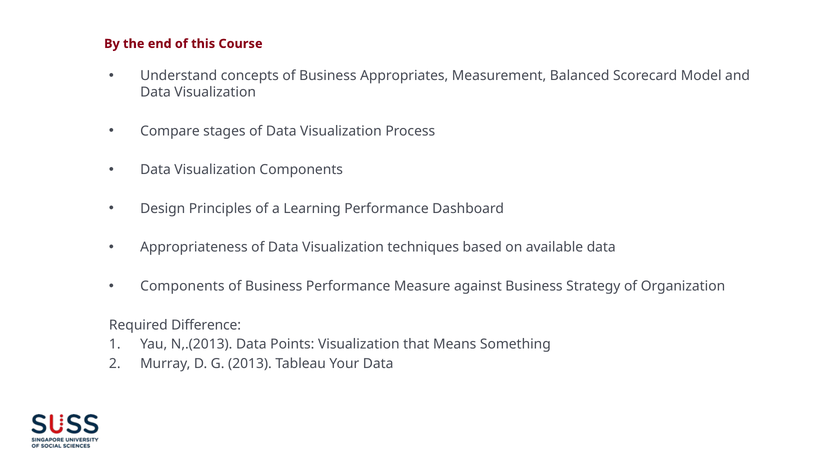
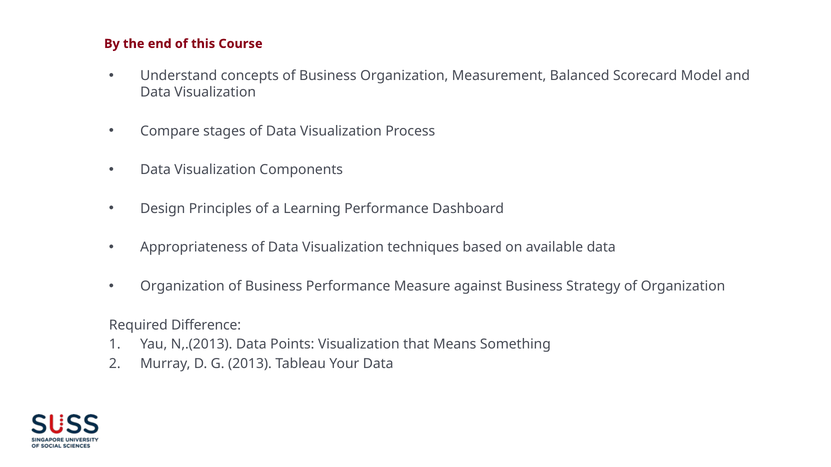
Business Appropriates: Appropriates -> Organization
Components at (182, 286): Components -> Organization
